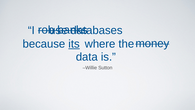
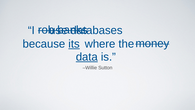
data underline: none -> present
